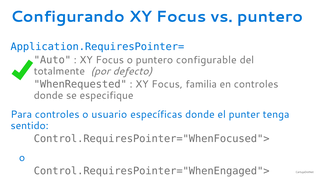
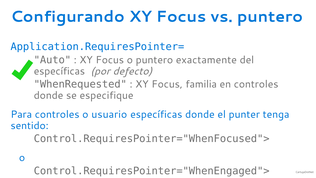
configurable: configurable -> exactamente
totalmente at (59, 71): totalmente -> específicas
